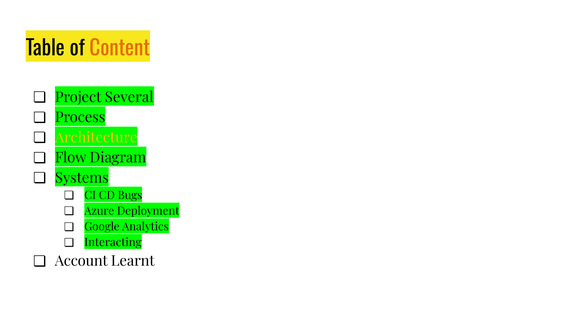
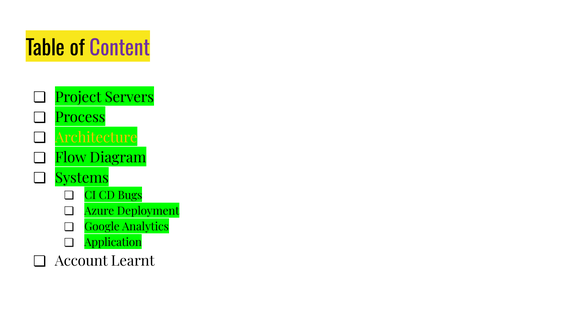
Content colour: orange -> purple
Several: Several -> Servers
Interacting: Interacting -> Application
